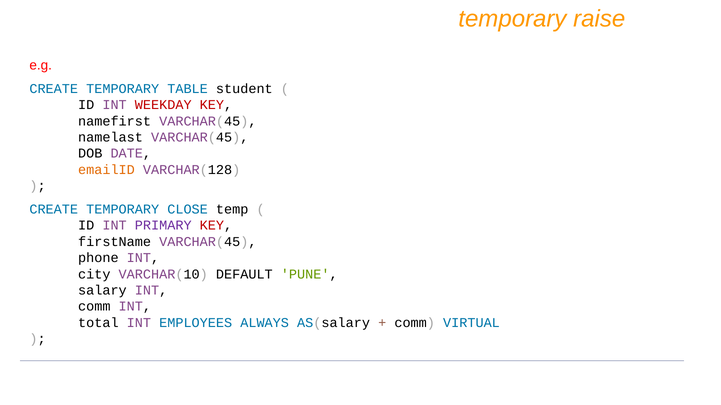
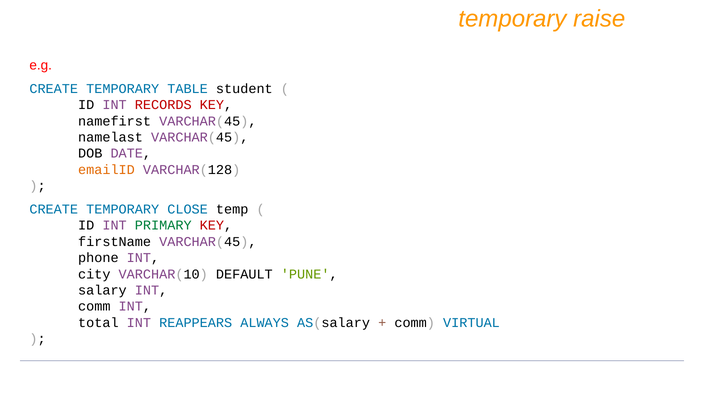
WEEKDAY: WEEKDAY -> RECORDS
PRIMARY colour: purple -> green
EMPLOYEES: EMPLOYEES -> REAPPEARS
